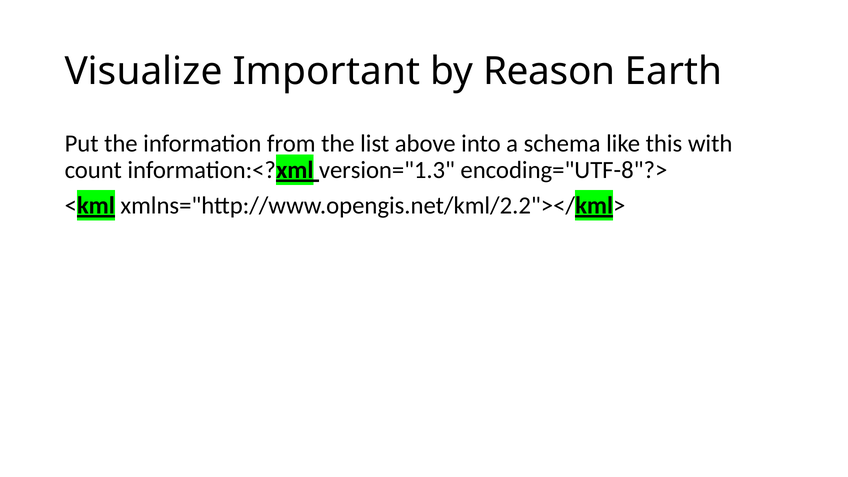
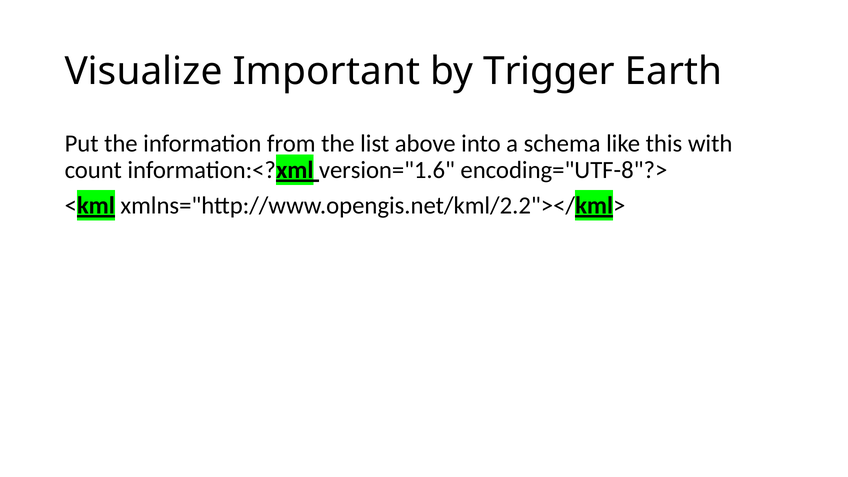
Reason: Reason -> Trigger
version="1.3: version="1.3 -> version="1.6
